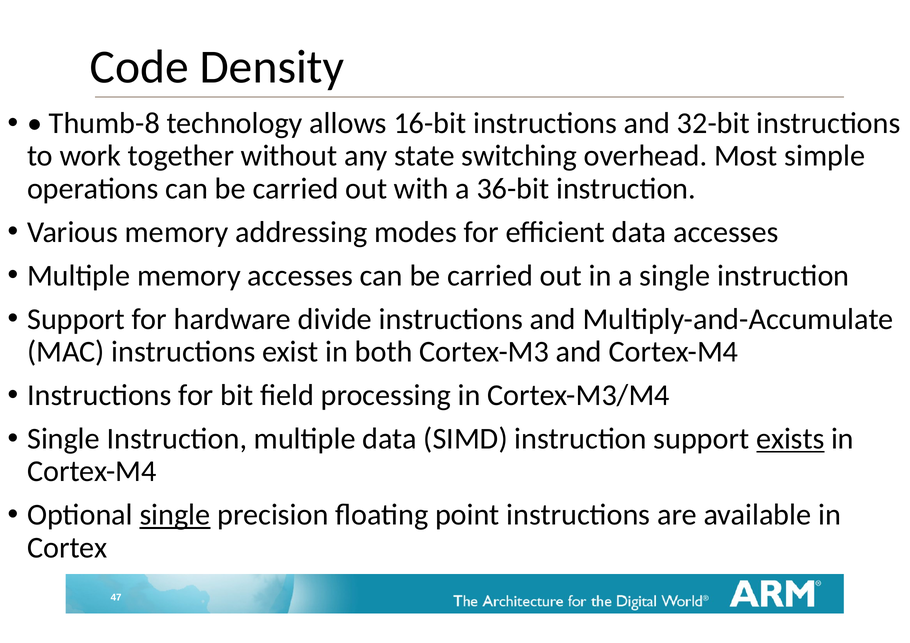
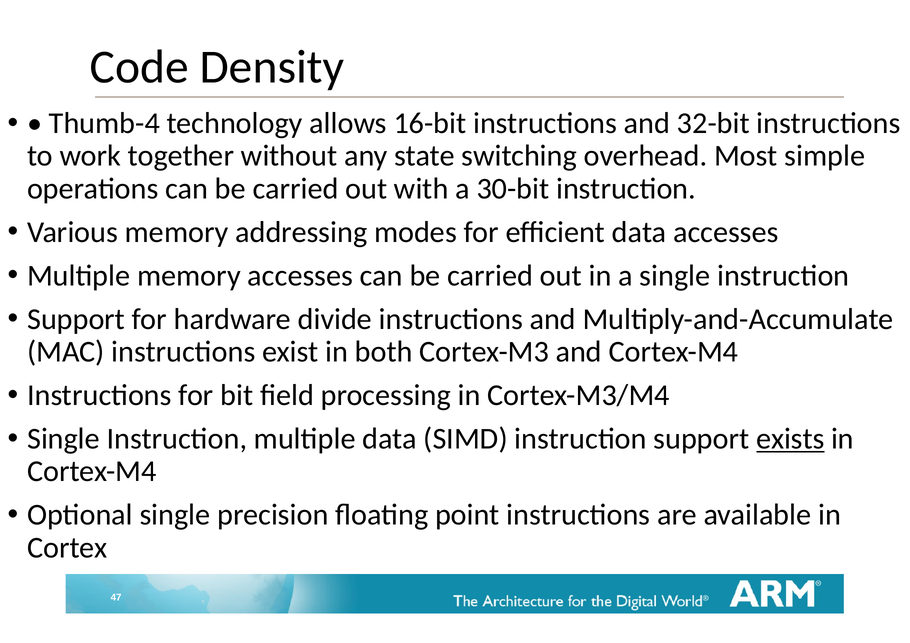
Thumb-8: Thumb-8 -> Thumb-4
36-bit: 36-bit -> 30-bit
single at (175, 515) underline: present -> none
